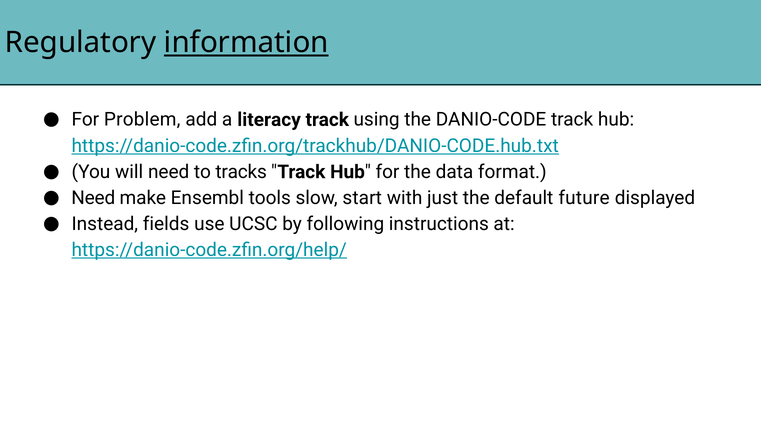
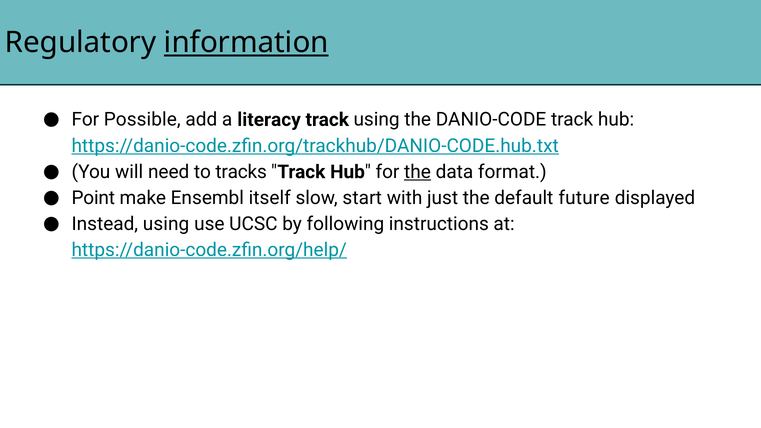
Problem: Problem -> Possible
the at (418, 172) underline: none -> present
Need at (93, 198): Need -> Point
tools: tools -> itself
Instead fields: fields -> using
